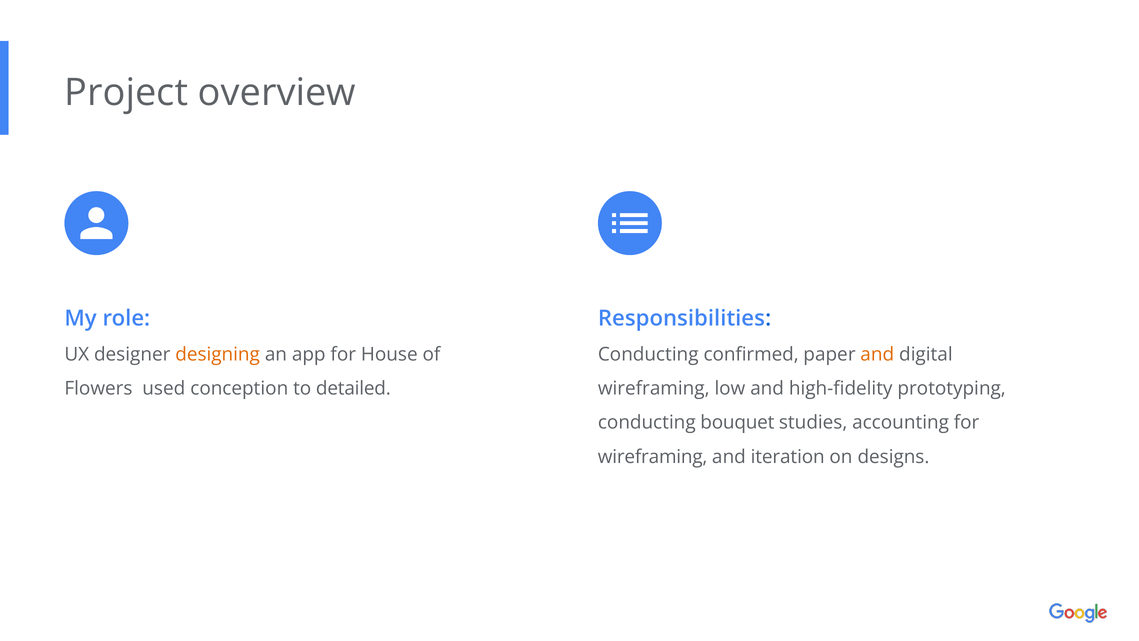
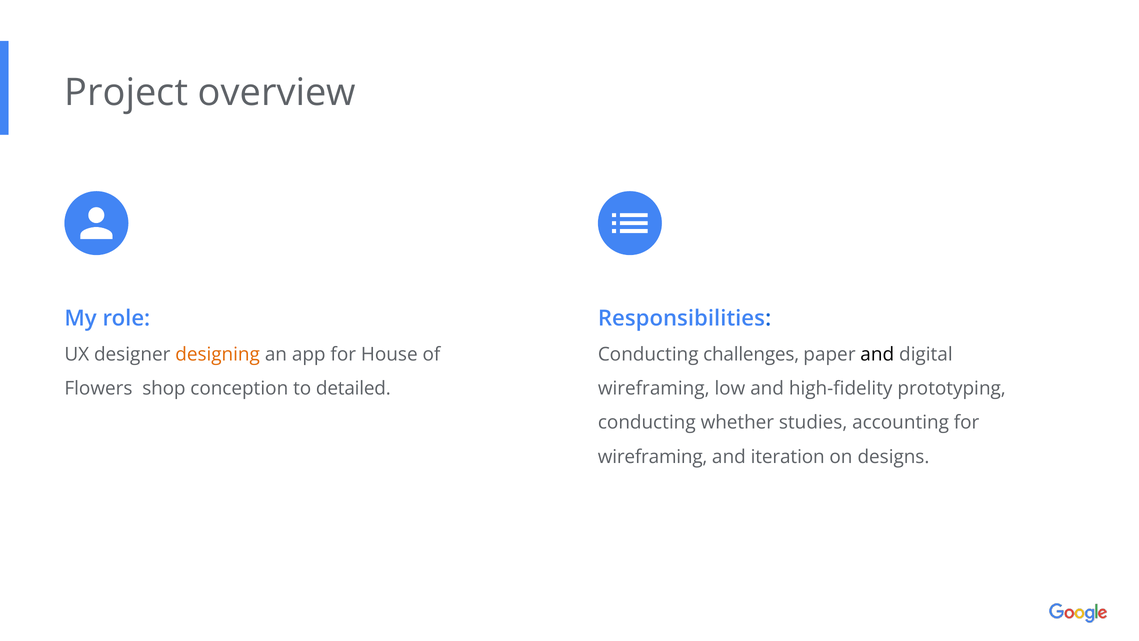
confirmed: confirmed -> challenges
and at (877, 354) colour: orange -> black
used: used -> shop
bouquet: bouquet -> whether
